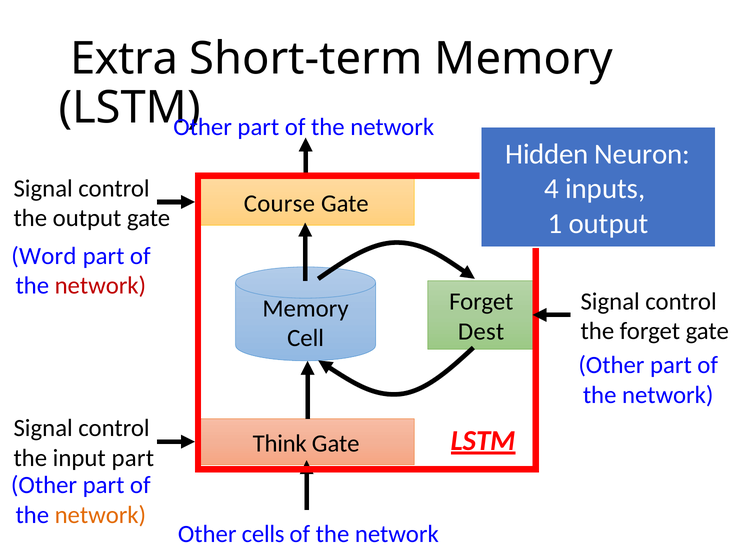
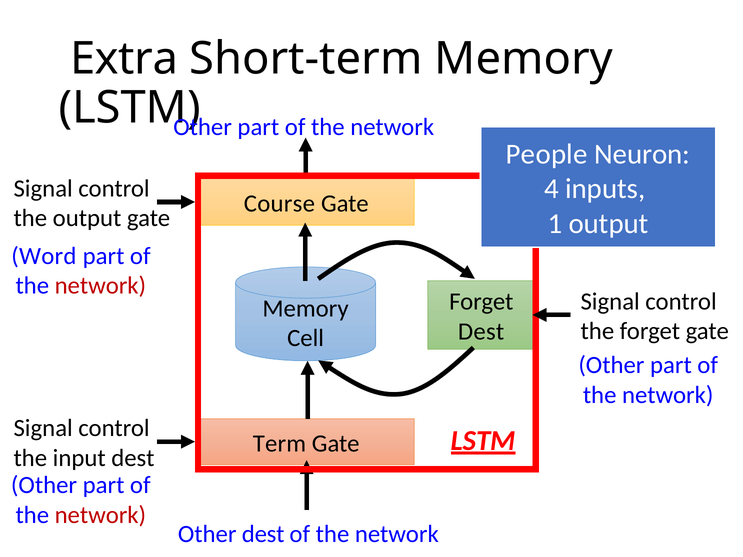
Hidden: Hidden -> People
Think: Think -> Term
input part: part -> dest
network at (100, 515) colour: orange -> red
Other cells: cells -> dest
